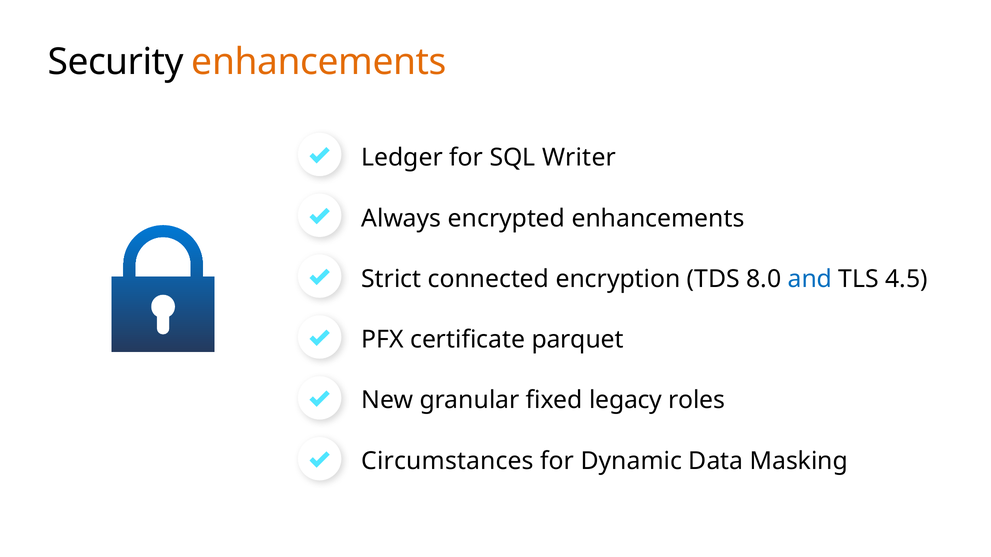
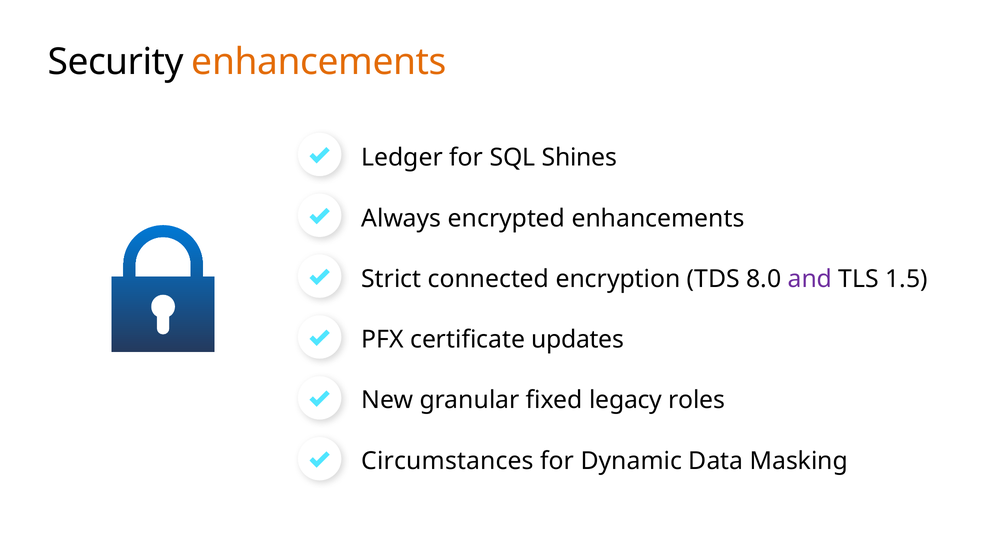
Writer: Writer -> Shines
and colour: blue -> purple
4.5: 4.5 -> 1.5
parquet: parquet -> updates
